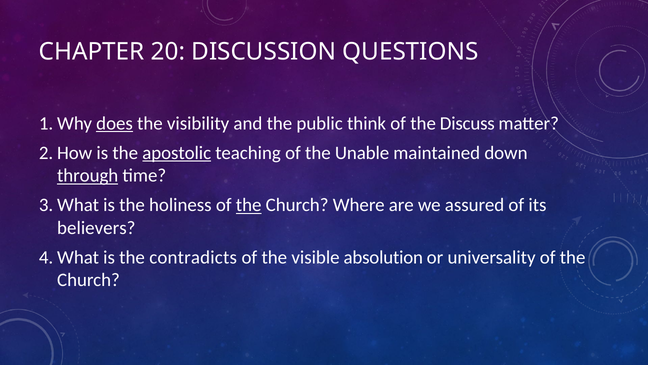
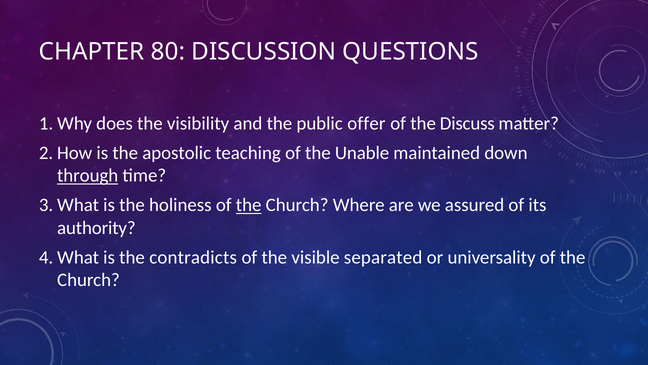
20: 20 -> 80
does underline: present -> none
think: think -> offer
apostolic underline: present -> none
believers: believers -> authority
absolution: absolution -> separated
